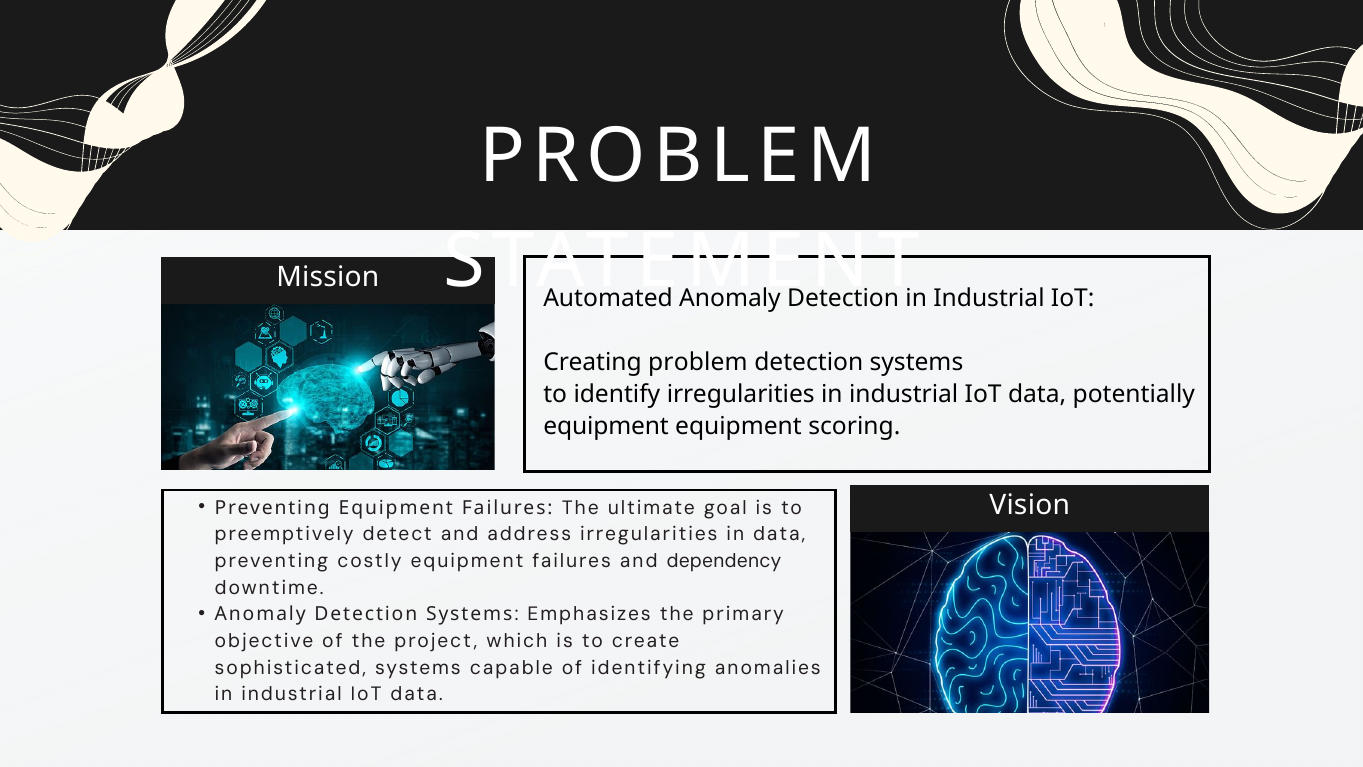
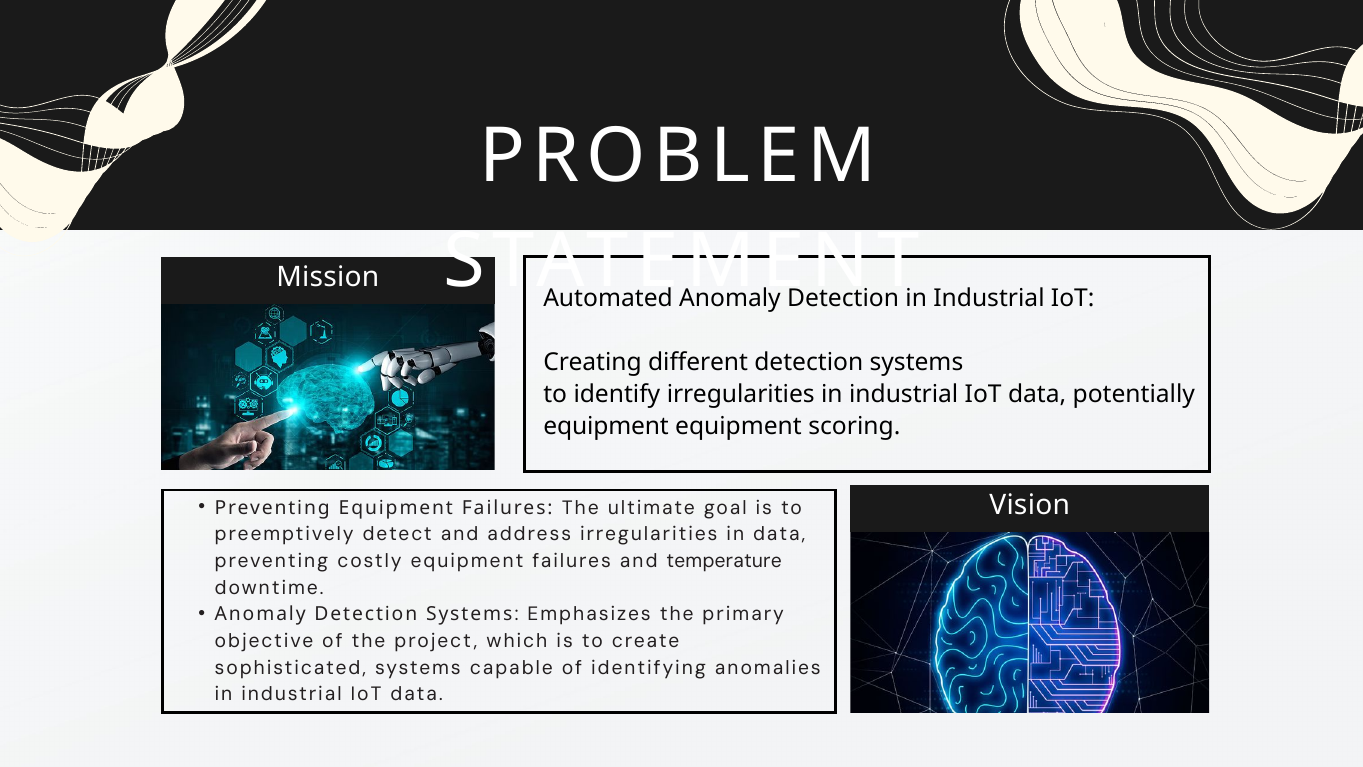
Creating problem: problem -> different
dependency: dependency -> temperature
